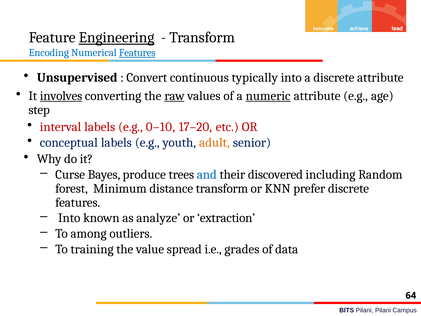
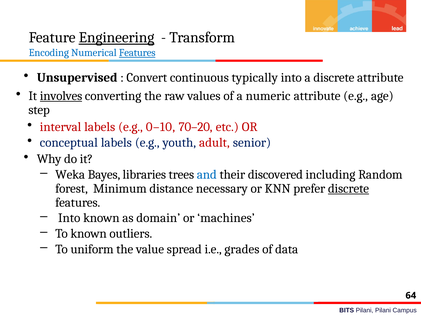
raw underline: present -> none
numeric underline: present -> none
17–20: 17–20 -> 70–20
adult colour: orange -> red
Curse: Curse -> Weka
produce: produce -> libraries
distance transform: transform -> necessary
discrete at (348, 188) underline: none -> present
analyze: analyze -> domain
extraction: extraction -> machines
To among: among -> known
training: training -> uniform
